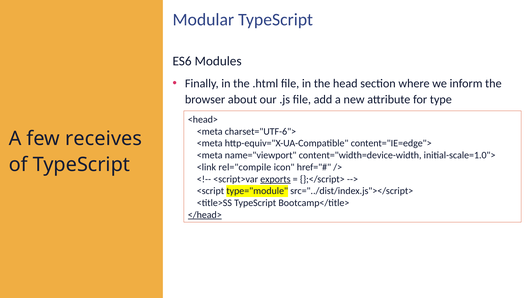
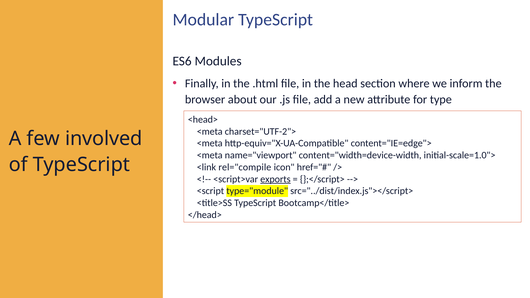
charset="UTF-6">: charset="UTF-6"> -> charset="UTF-2">
receives: receives -> involved
</head> underline: present -> none
